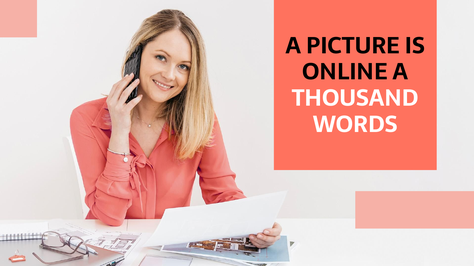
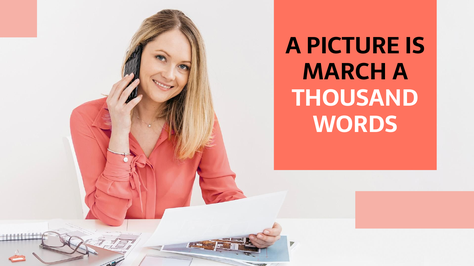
ONLINE: ONLINE -> MARCH
